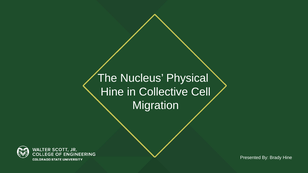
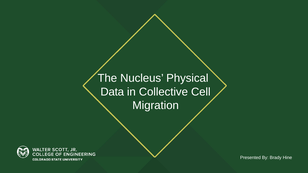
Hine at (112, 92): Hine -> Data
